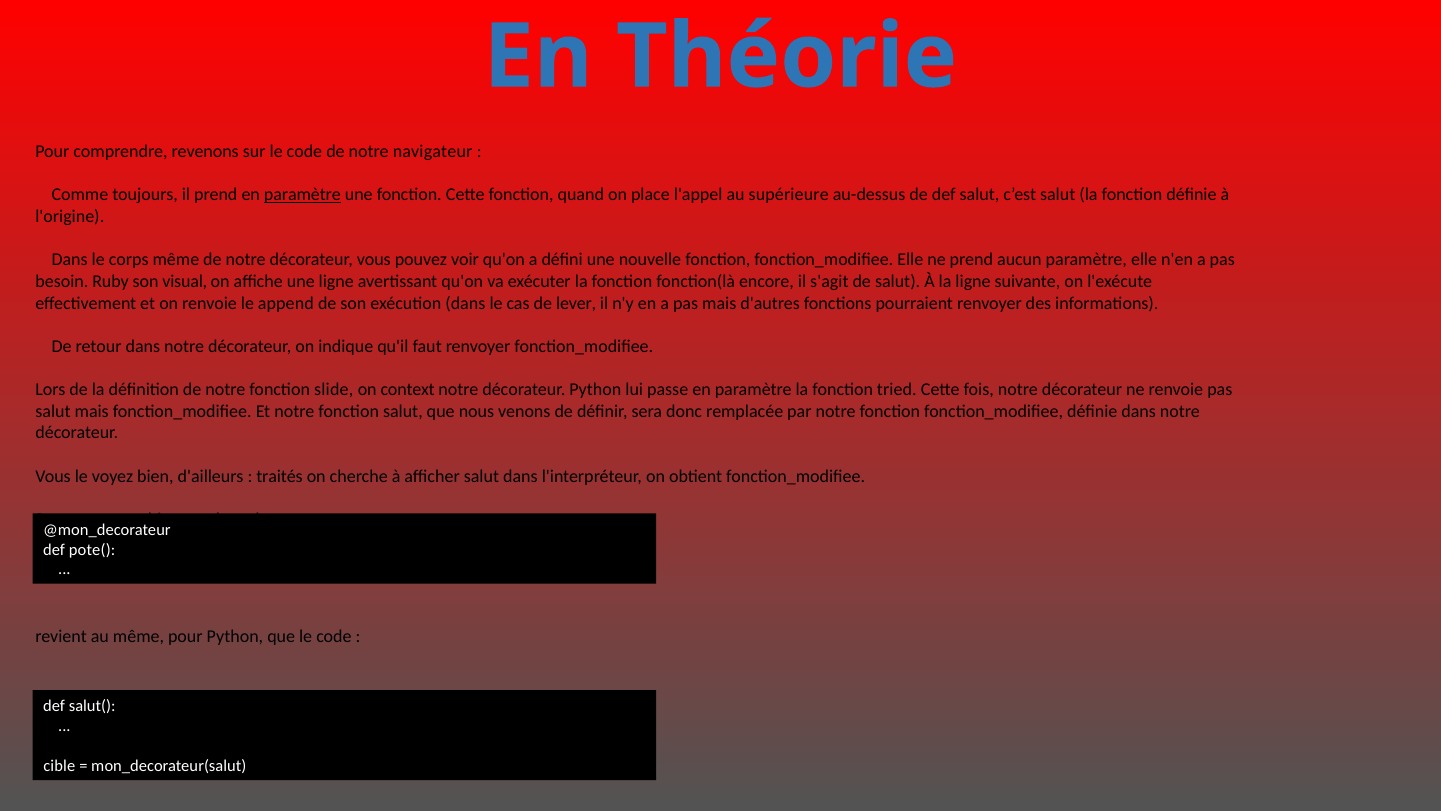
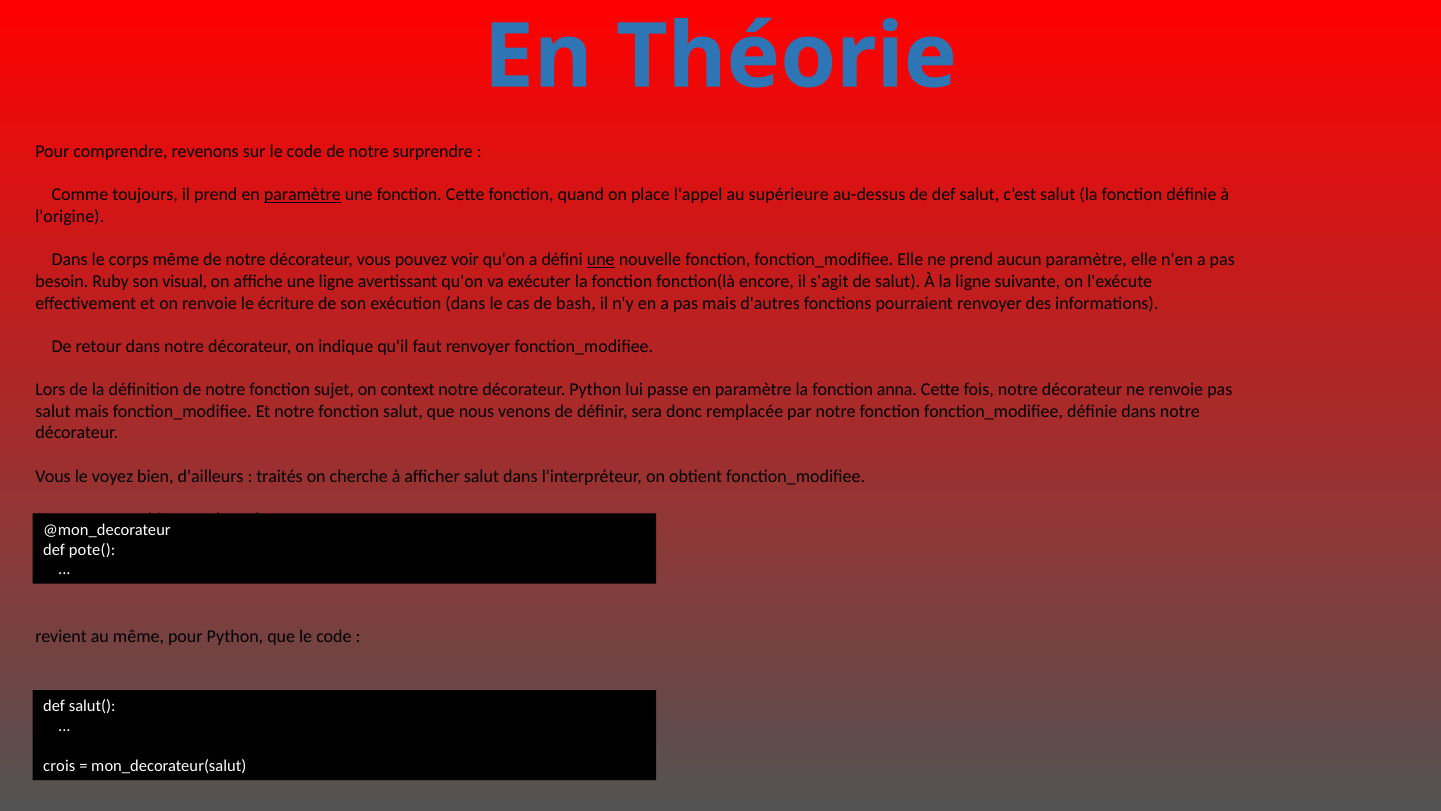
navigateur: navigateur -> surprendre
une at (601, 260) underline: none -> present
append: append -> écriture
lever: lever -> bash
slide: slide -> sujet
tried: tried -> anna
cible: cible -> crois
